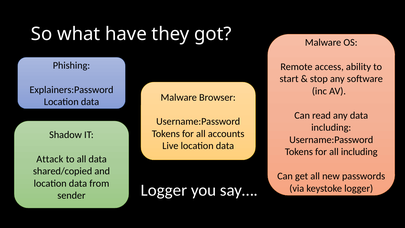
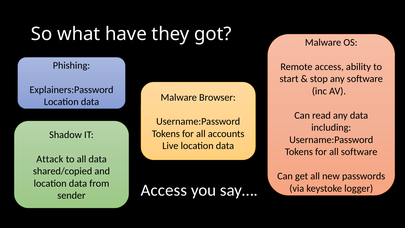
all including: including -> software
Logger at (164, 190): Logger -> Access
